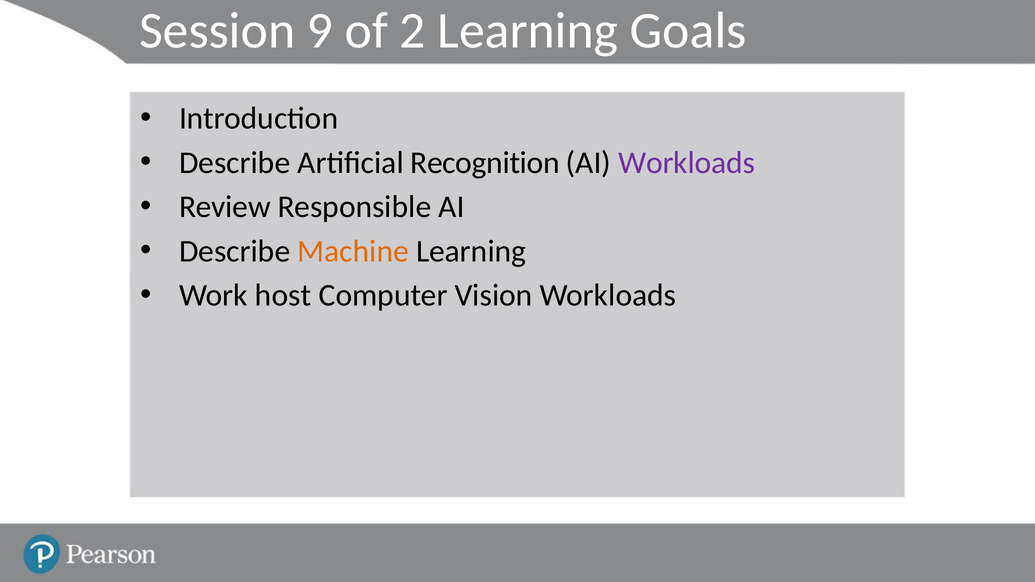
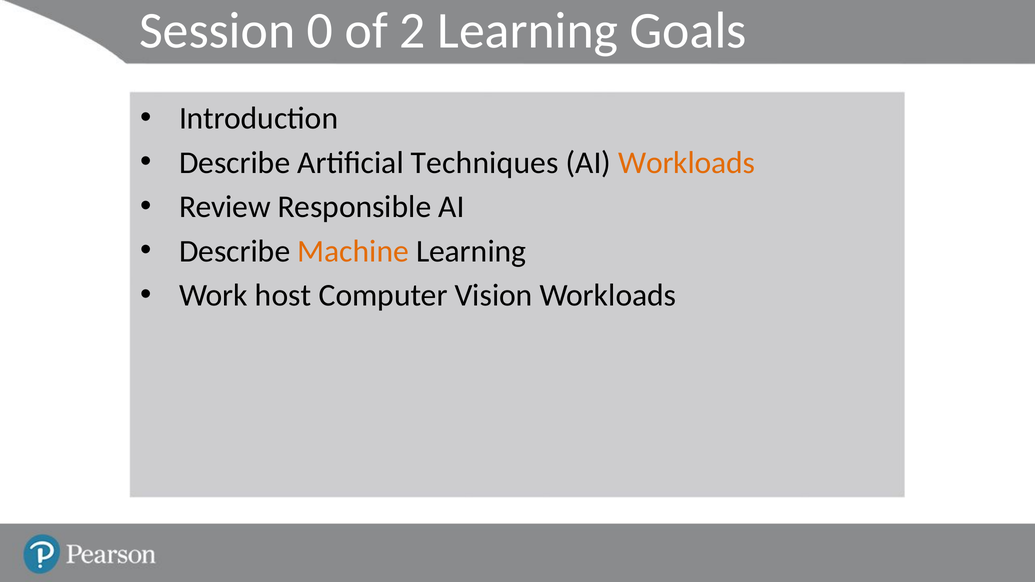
9: 9 -> 0
Recognition: Recognition -> Techniques
Workloads at (687, 163) colour: purple -> orange
